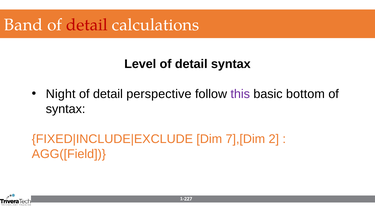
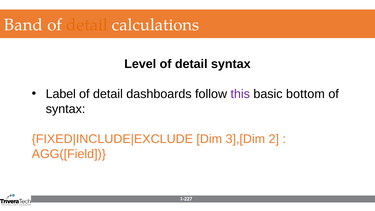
detail at (87, 25) colour: red -> orange
Night: Night -> Label
perspective: perspective -> dashboards
7],[Dim: 7],[Dim -> 3],[Dim
